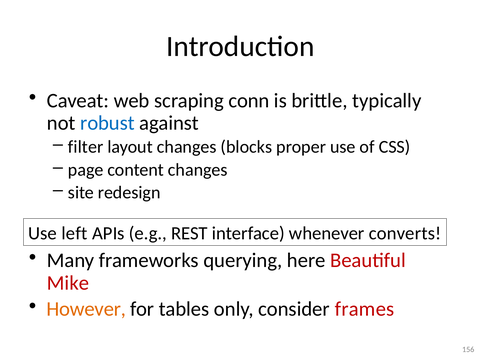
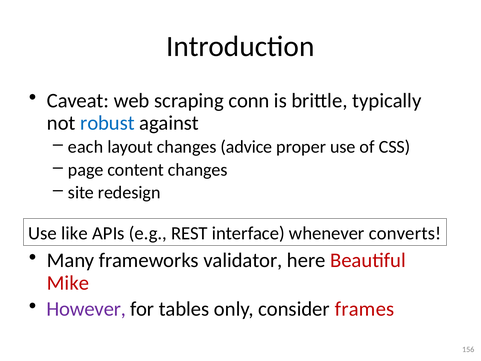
filter: filter -> each
blocks: blocks -> advice
left: left -> like
querying: querying -> validator
However colour: orange -> purple
